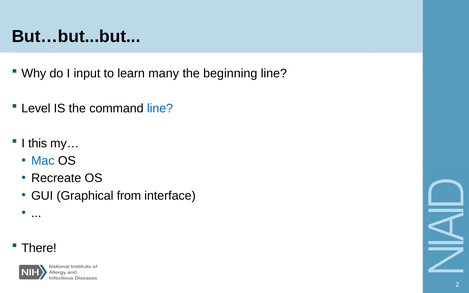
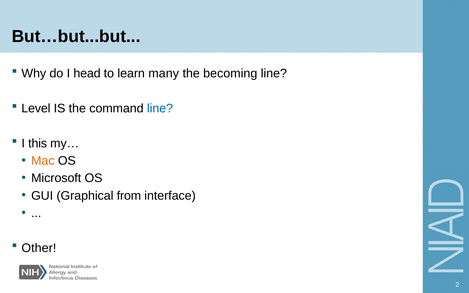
input: input -> head
beginning: beginning -> becoming
Mac colour: blue -> orange
Recreate: Recreate -> Microsoft
There: There -> Other
